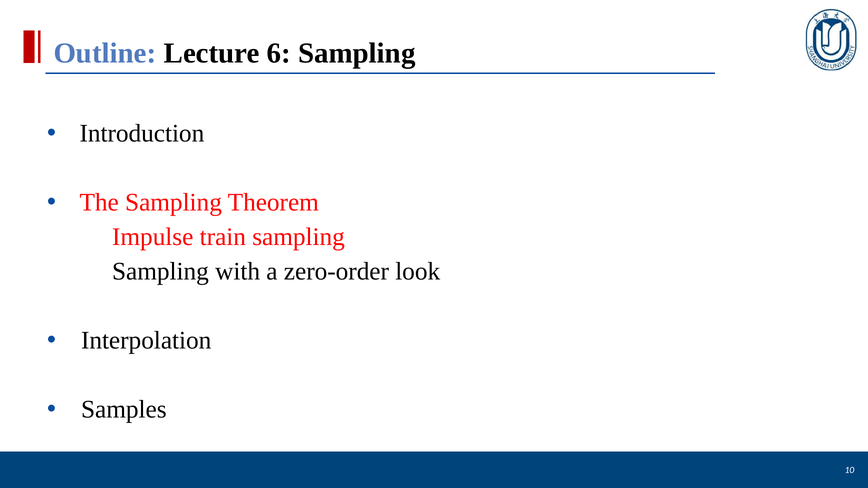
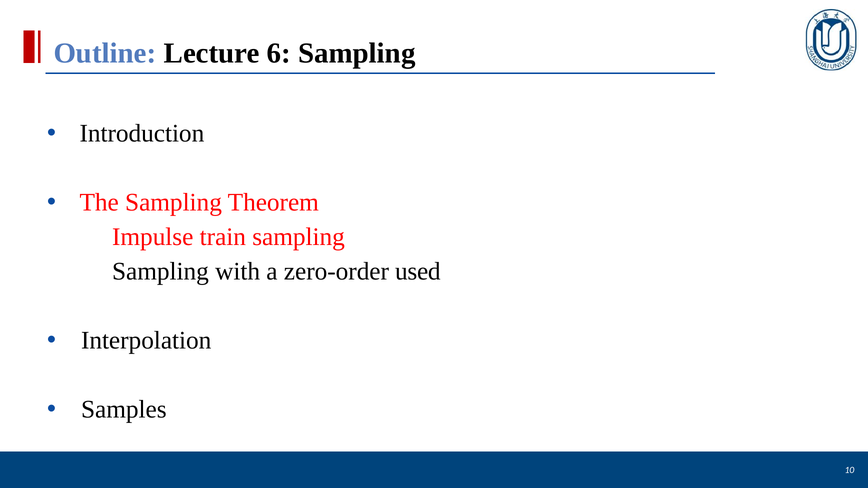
look: look -> used
